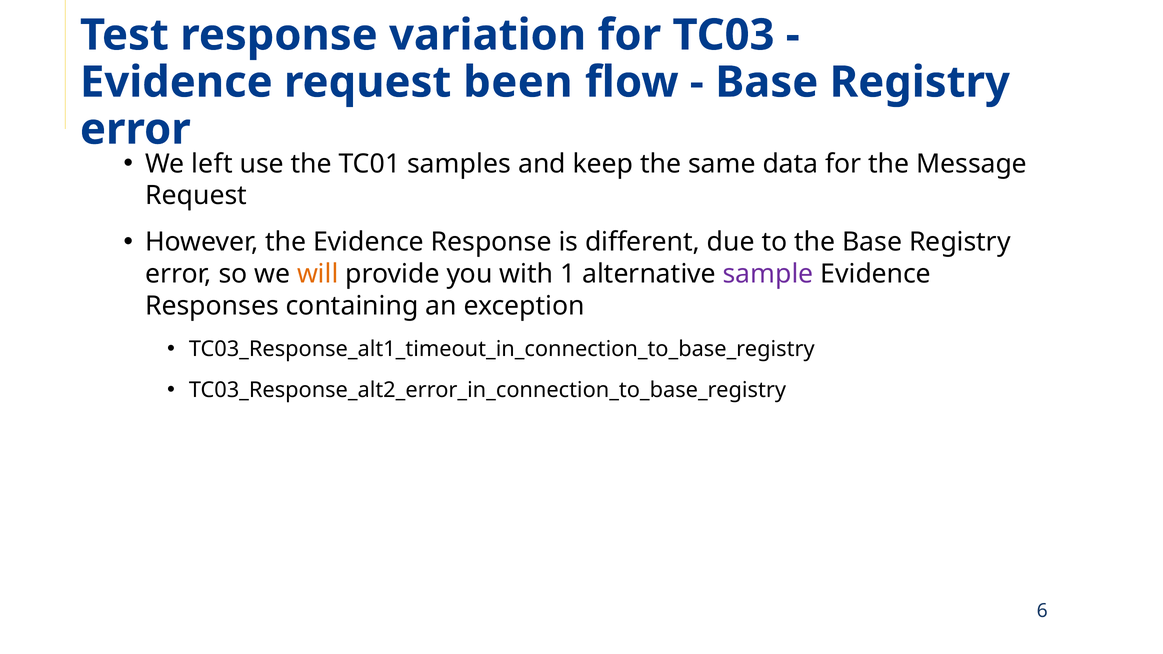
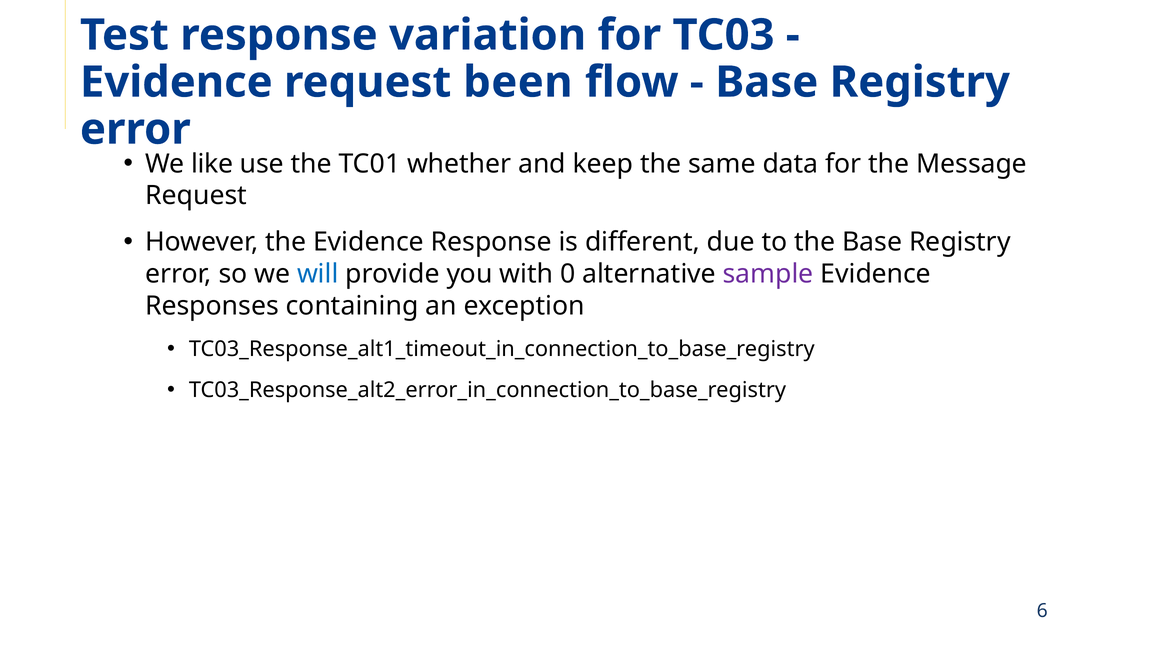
left: left -> like
samples: samples -> whether
will colour: orange -> blue
1: 1 -> 0
